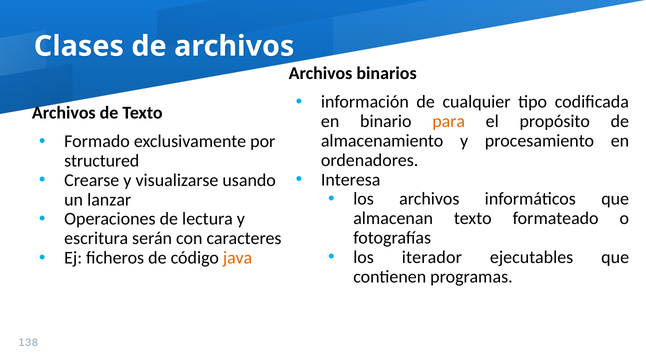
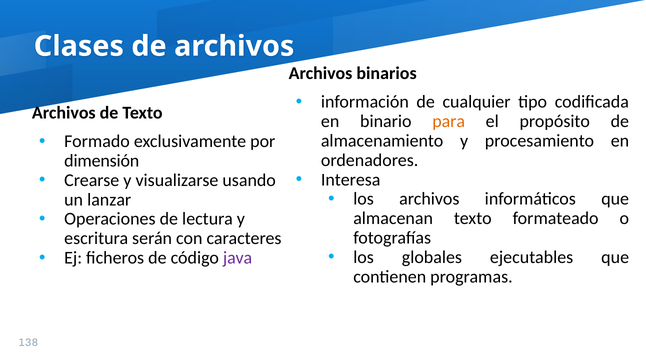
structured: structured -> dimensión
iterador: iterador -> globales
java colour: orange -> purple
